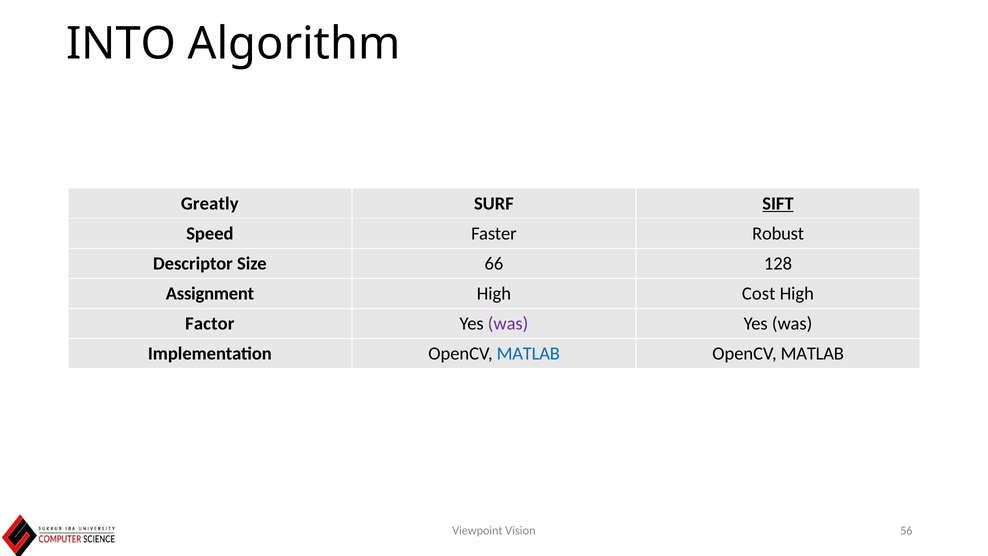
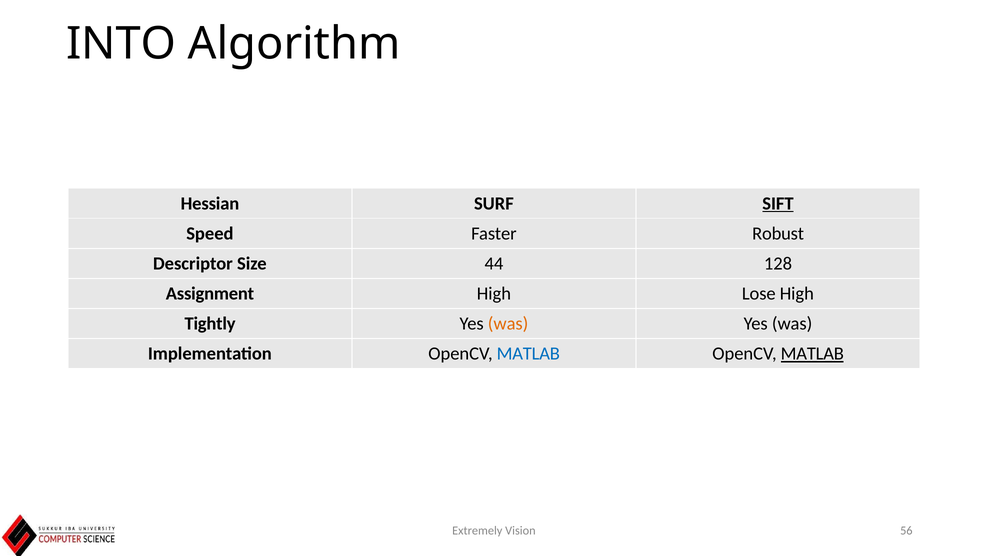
Greatly: Greatly -> Hessian
66: 66 -> 44
Cost: Cost -> Lose
Factor: Factor -> Tightly
was at (508, 324) colour: purple -> orange
MATLAB at (812, 354) underline: none -> present
Viewpoint: Viewpoint -> Extremely
